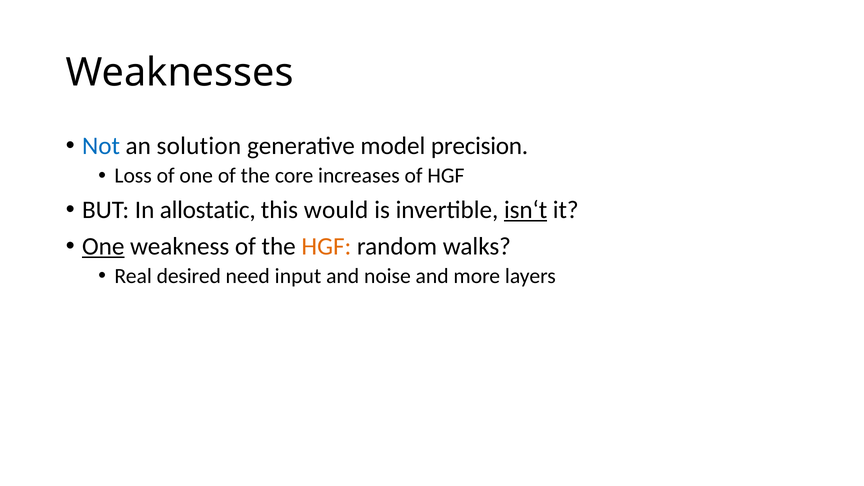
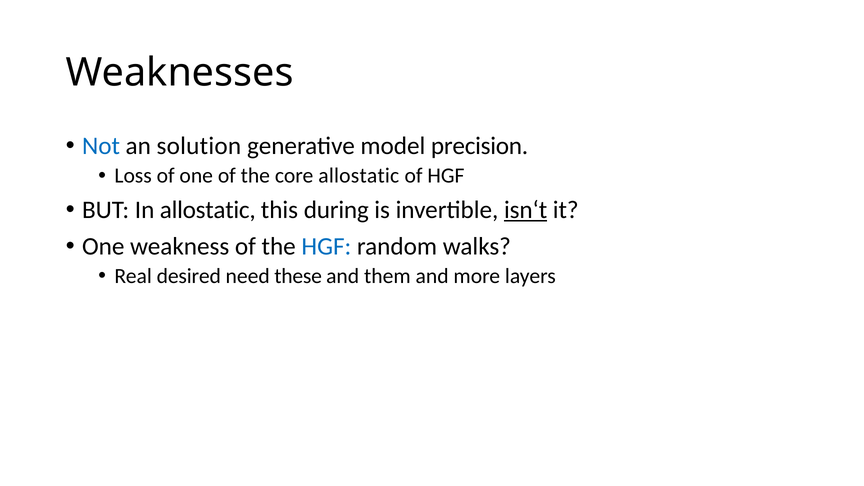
core increases: increases -> allostatic
would: would -> during
One at (103, 246) underline: present -> none
HGF at (326, 246) colour: orange -> blue
input: input -> these
noise: noise -> them
